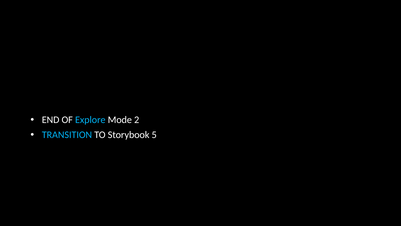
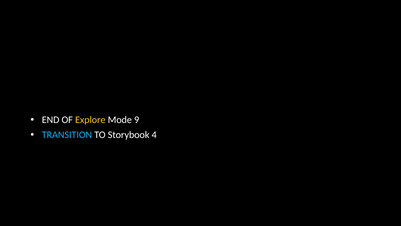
Explore colour: light blue -> yellow
2: 2 -> 9
5: 5 -> 4
